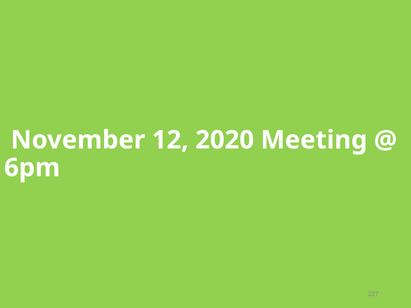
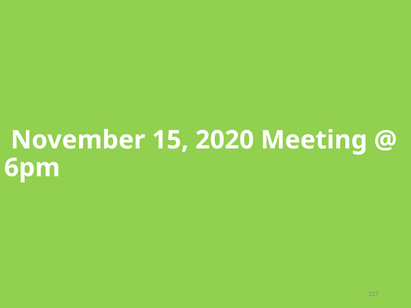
12: 12 -> 15
